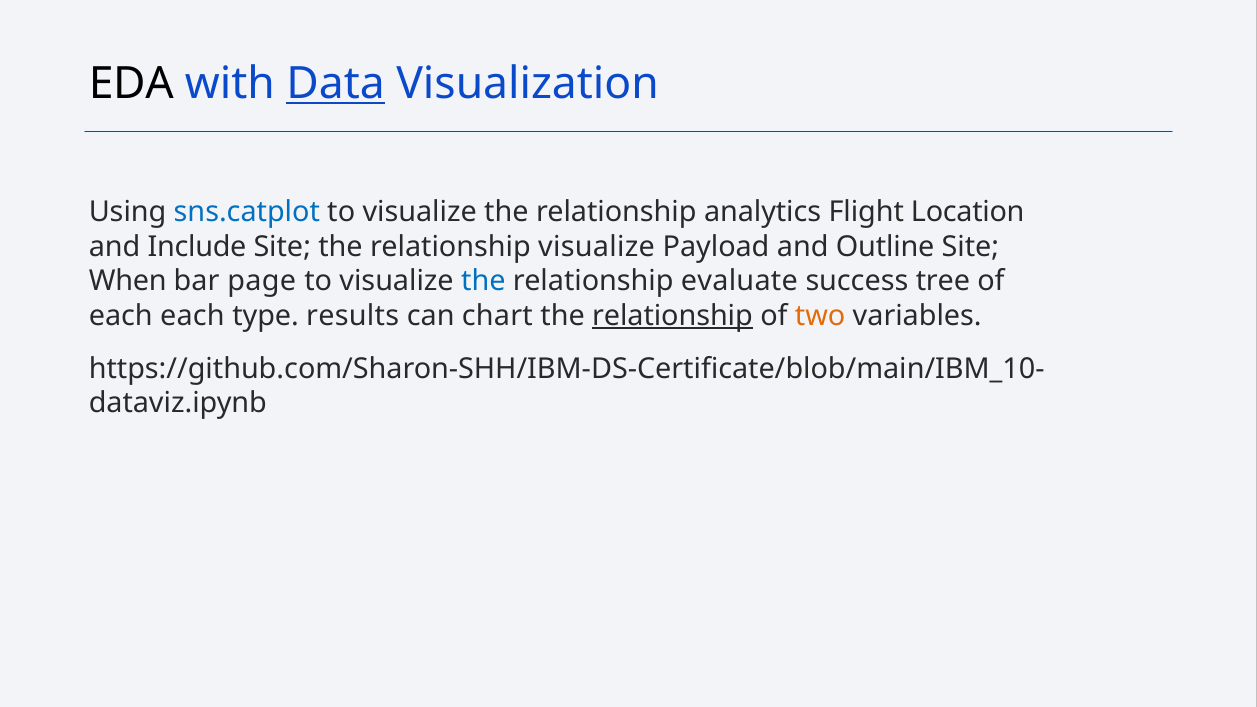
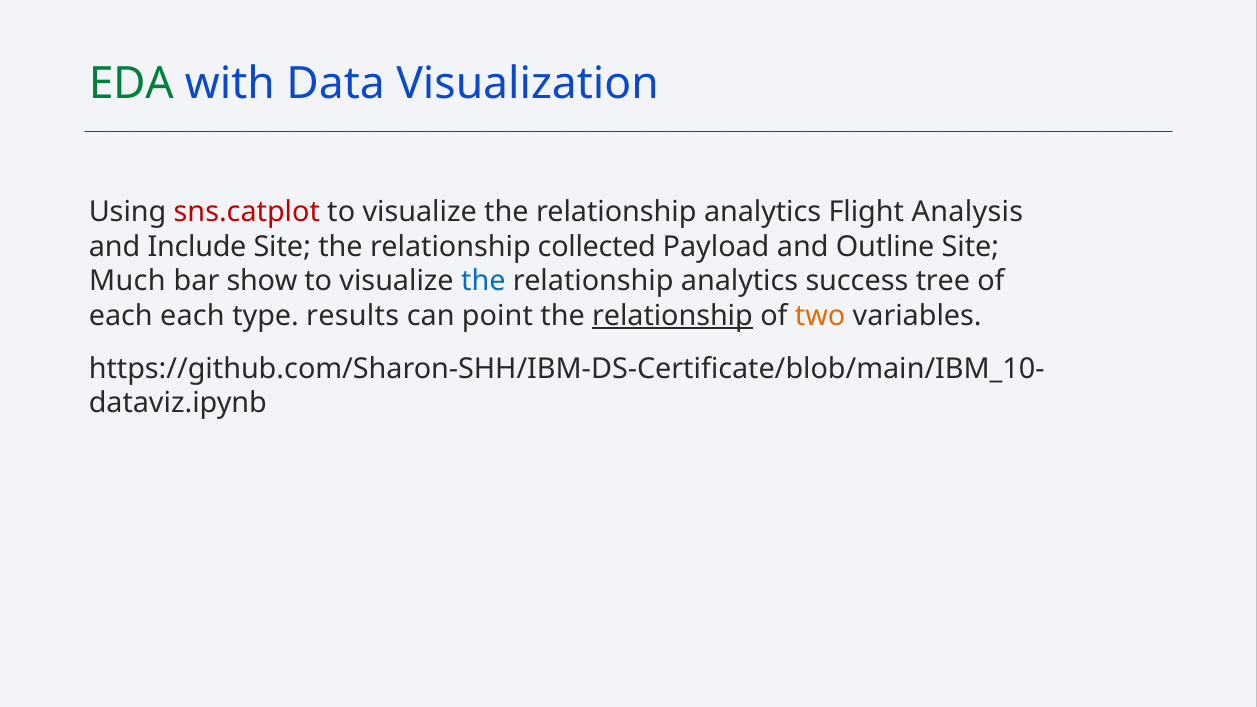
EDA colour: black -> green
Data underline: present -> none
sns.catplot colour: blue -> red
Location: Location -> Analysis
relationship visualize: visualize -> collected
When: When -> Much
page: page -> show
evaluate at (739, 281): evaluate -> analytics
chart: chart -> point
